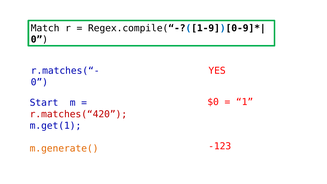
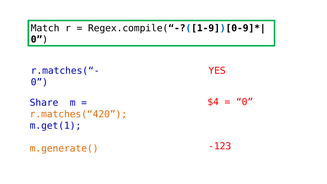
$0: $0 -> $4
1 at (245, 102): 1 -> 0
Start: Start -> Share
r.matches(“420 colour: red -> orange
